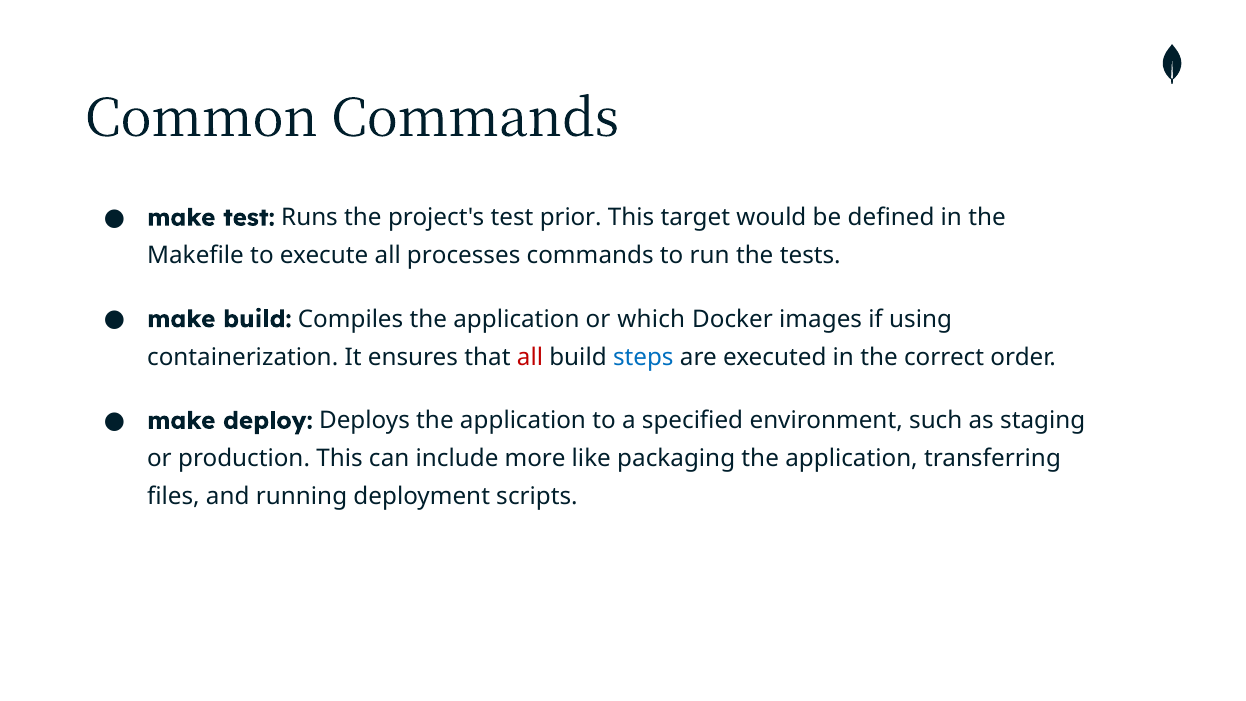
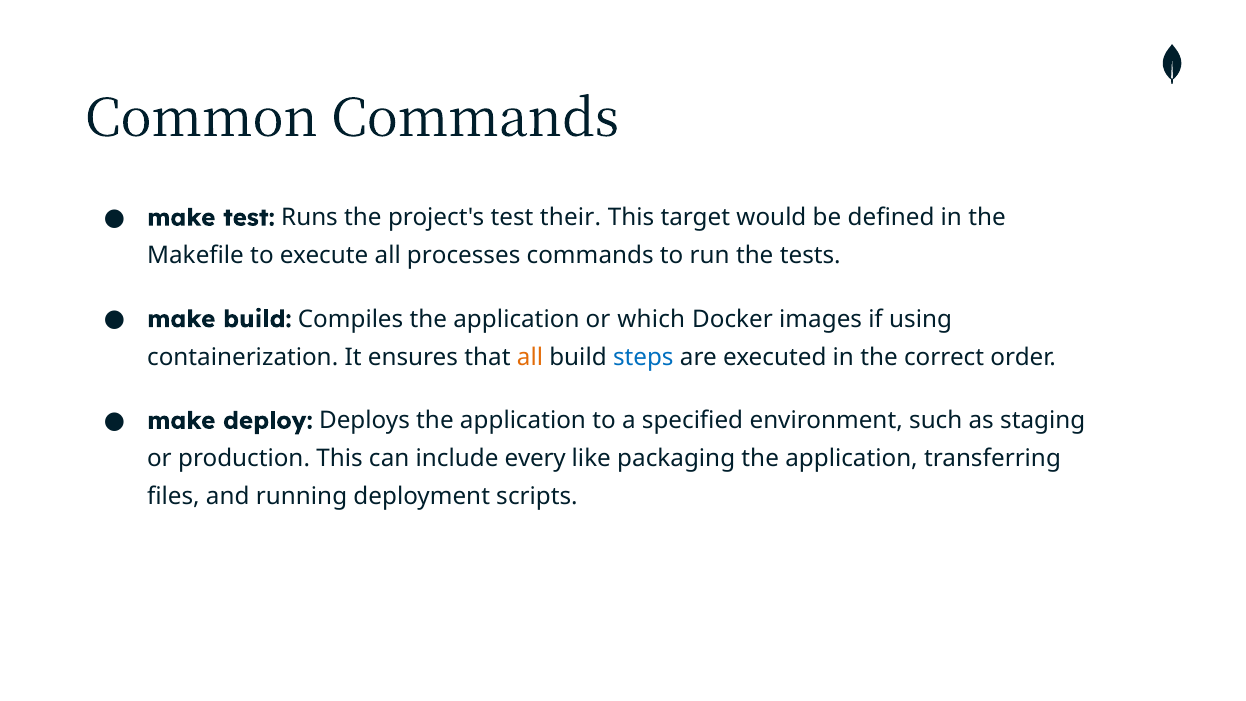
prior: prior -> their
all at (530, 357) colour: red -> orange
more: more -> every
